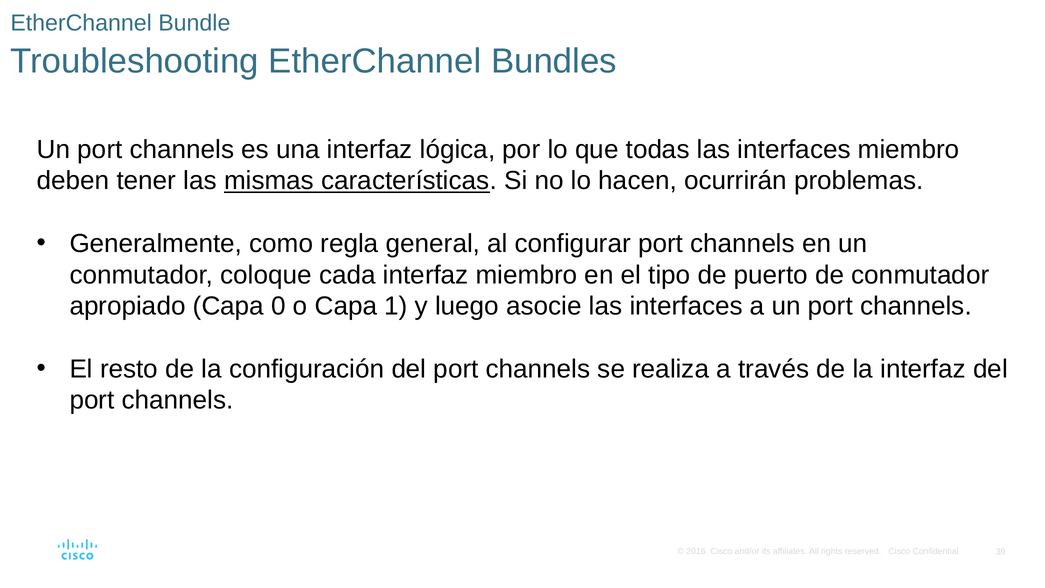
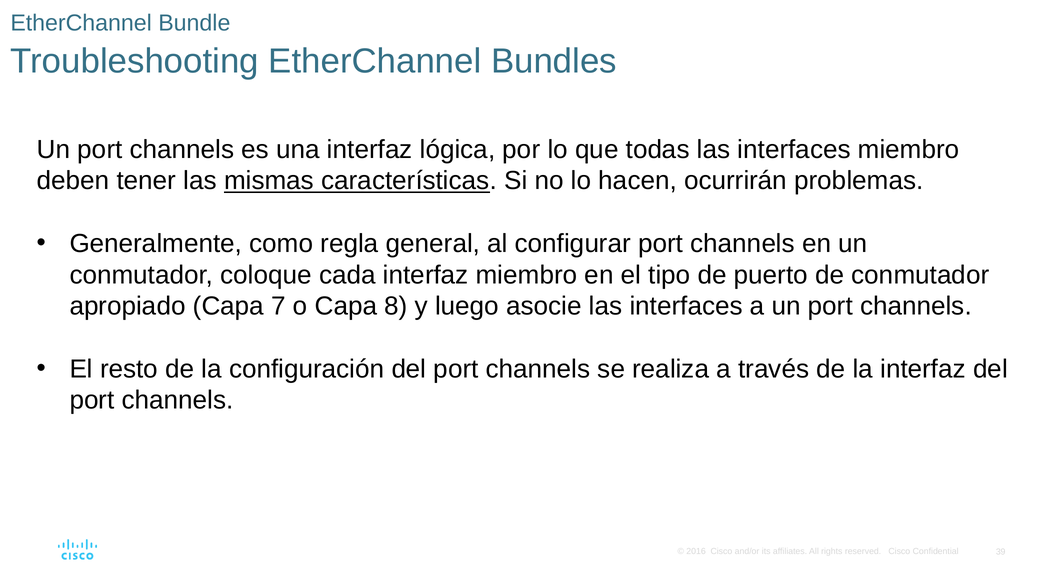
0: 0 -> 7
1: 1 -> 8
